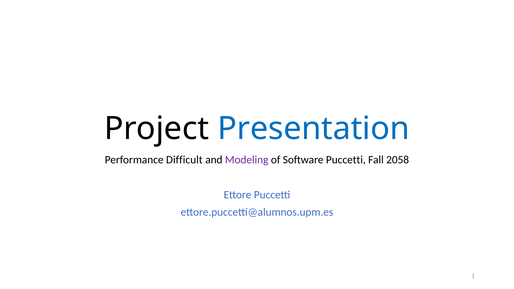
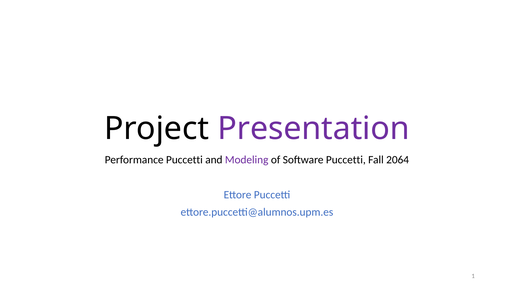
Presentation colour: blue -> purple
Performance Difficult: Difficult -> Puccetti
2058: 2058 -> 2064
